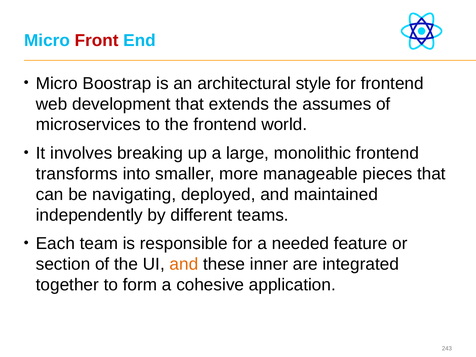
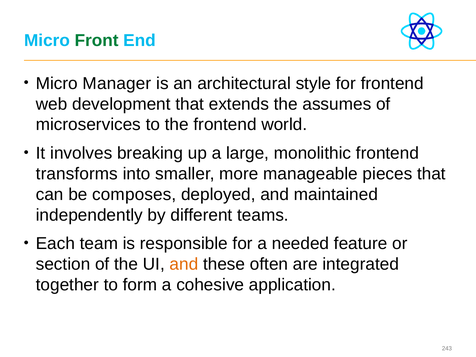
Front colour: red -> green
Boostrap: Boostrap -> Manager
navigating: navigating -> composes
inner: inner -> often
